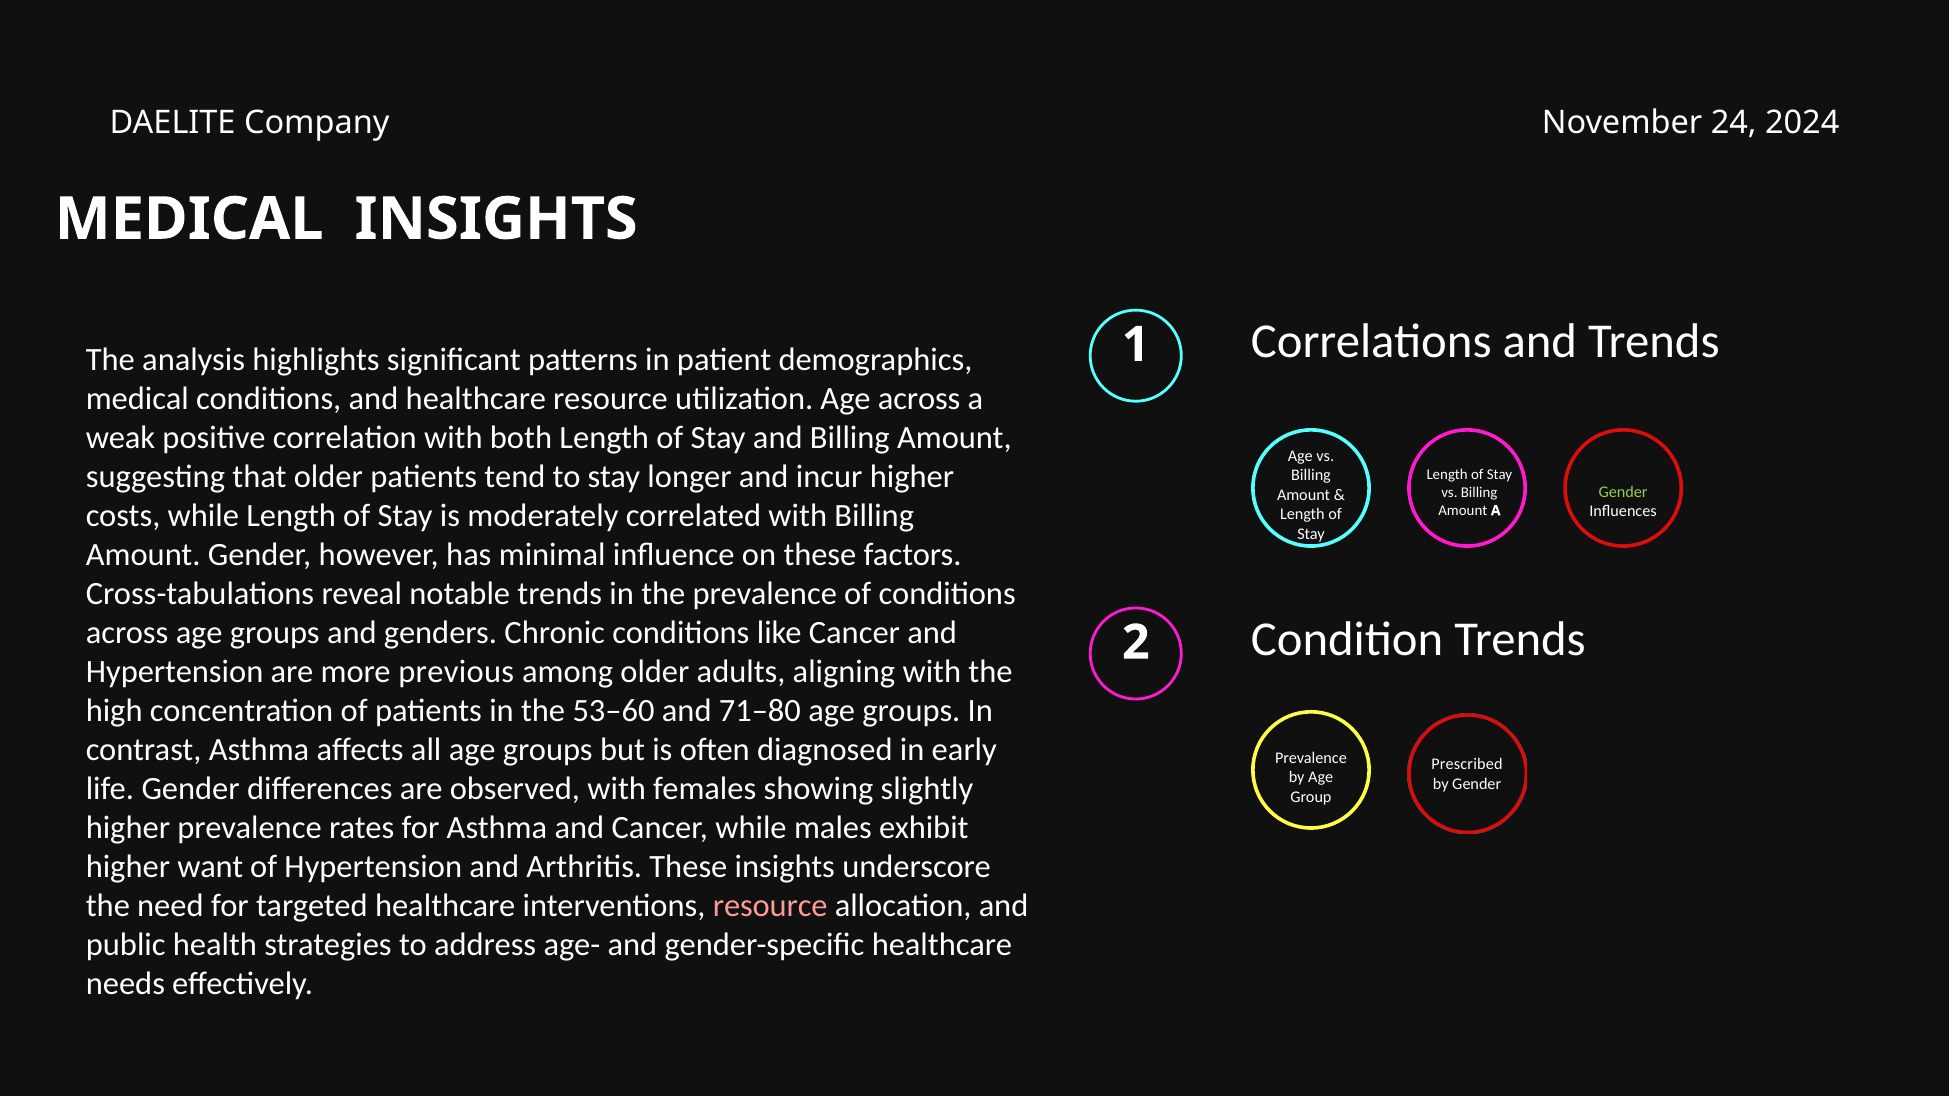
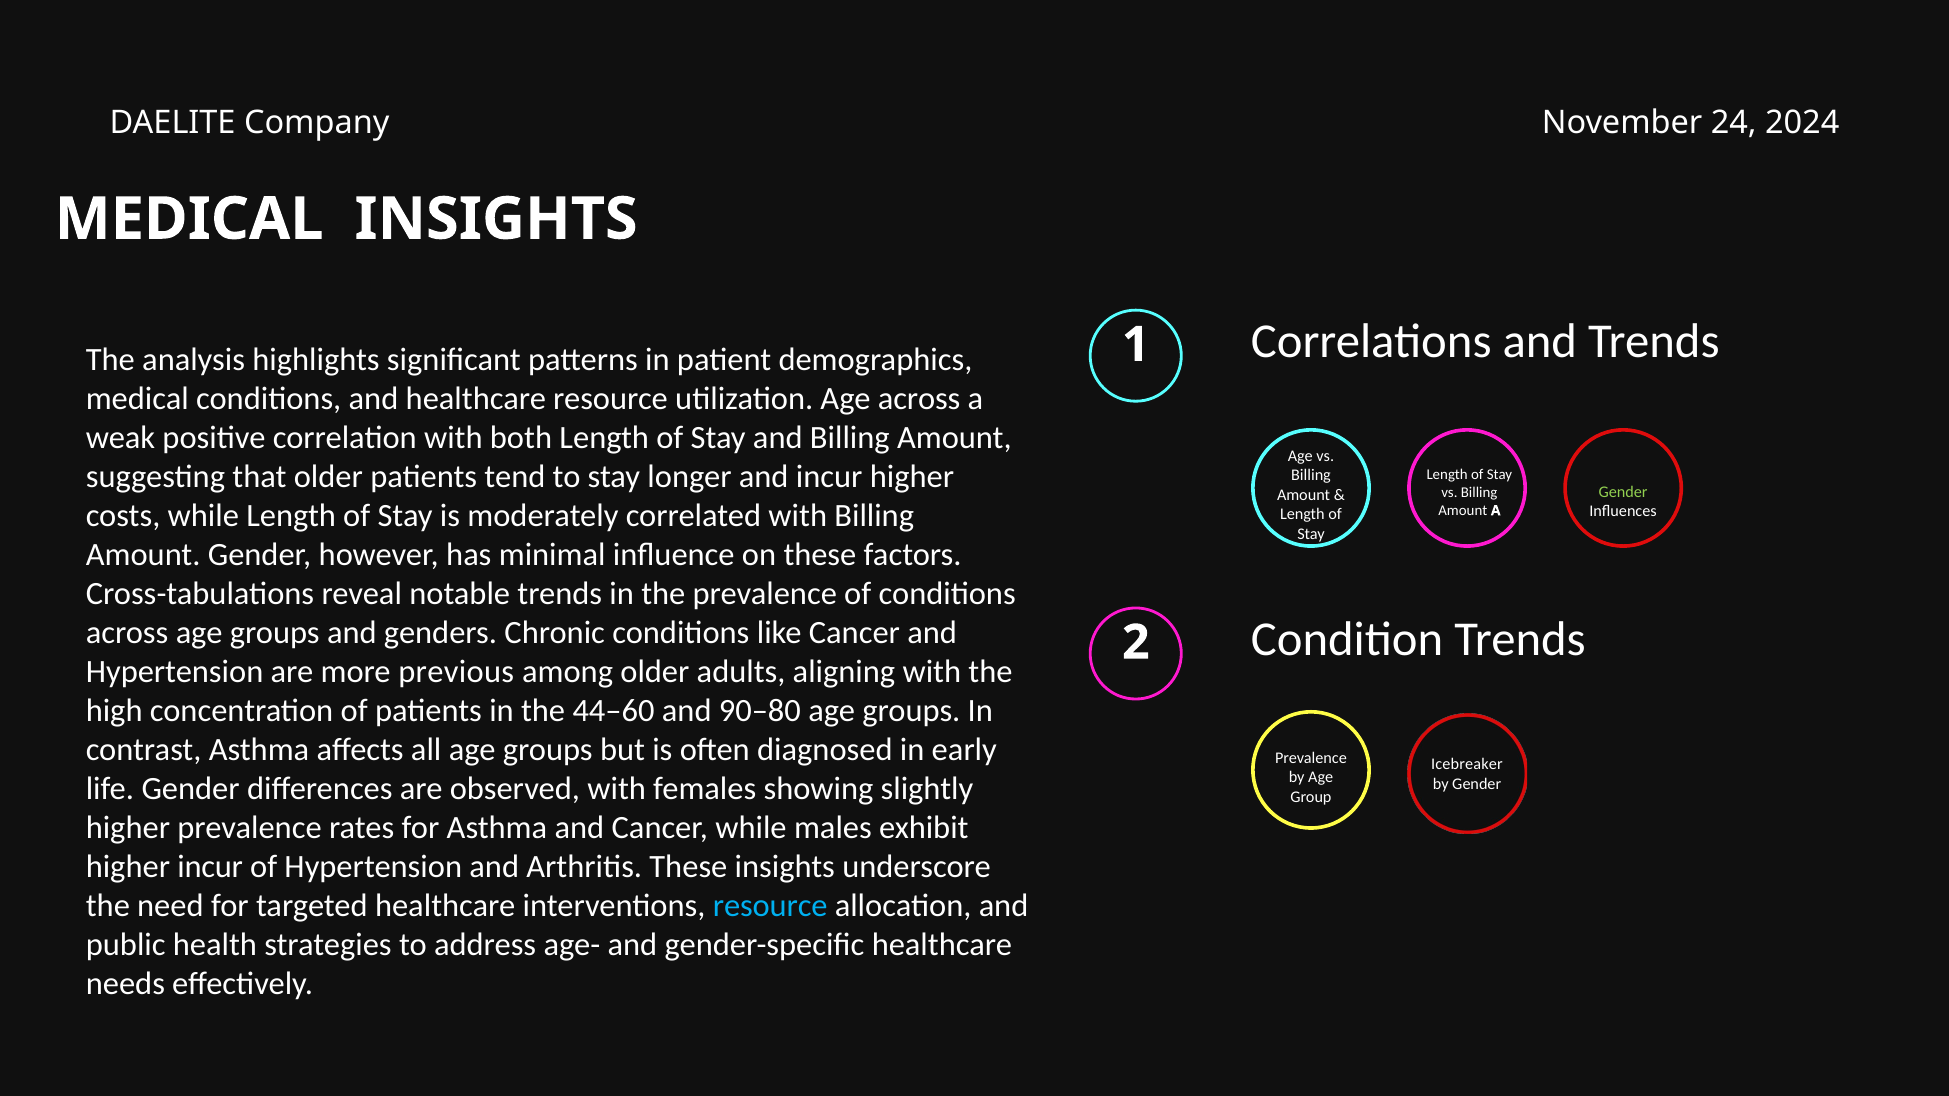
53–60: 53–60 -> 44–60
71–80: 71–80 -> 90–80
Prescribed: Prescribed -> Icebreaker
higher want: want -> incur
resource at (770, 906) colour: pink -> light blue
